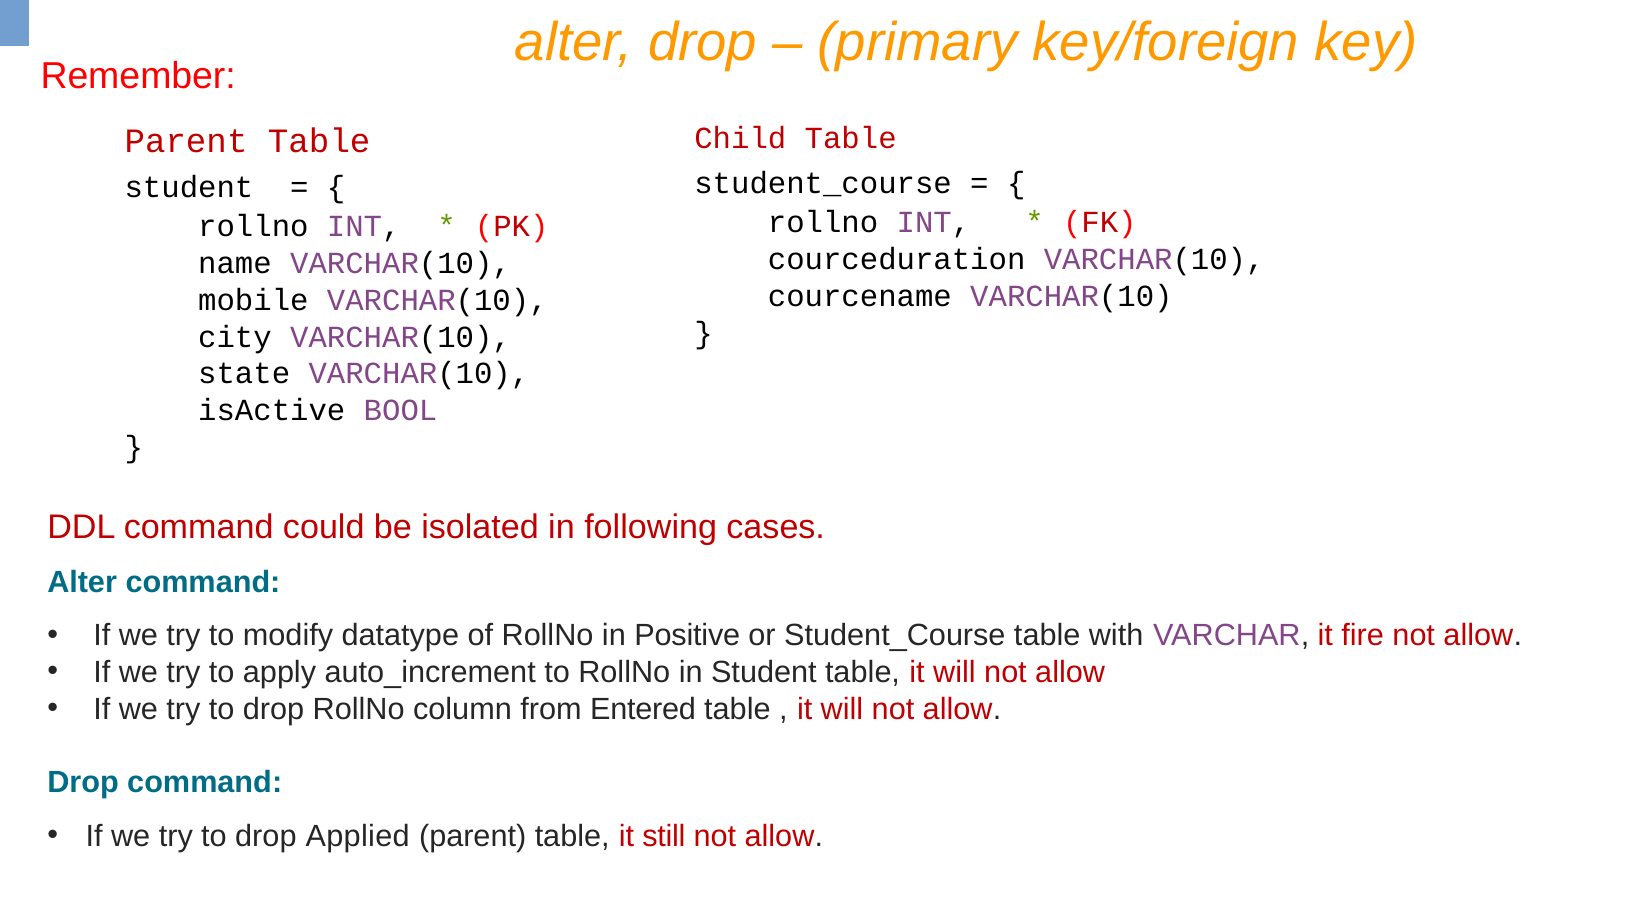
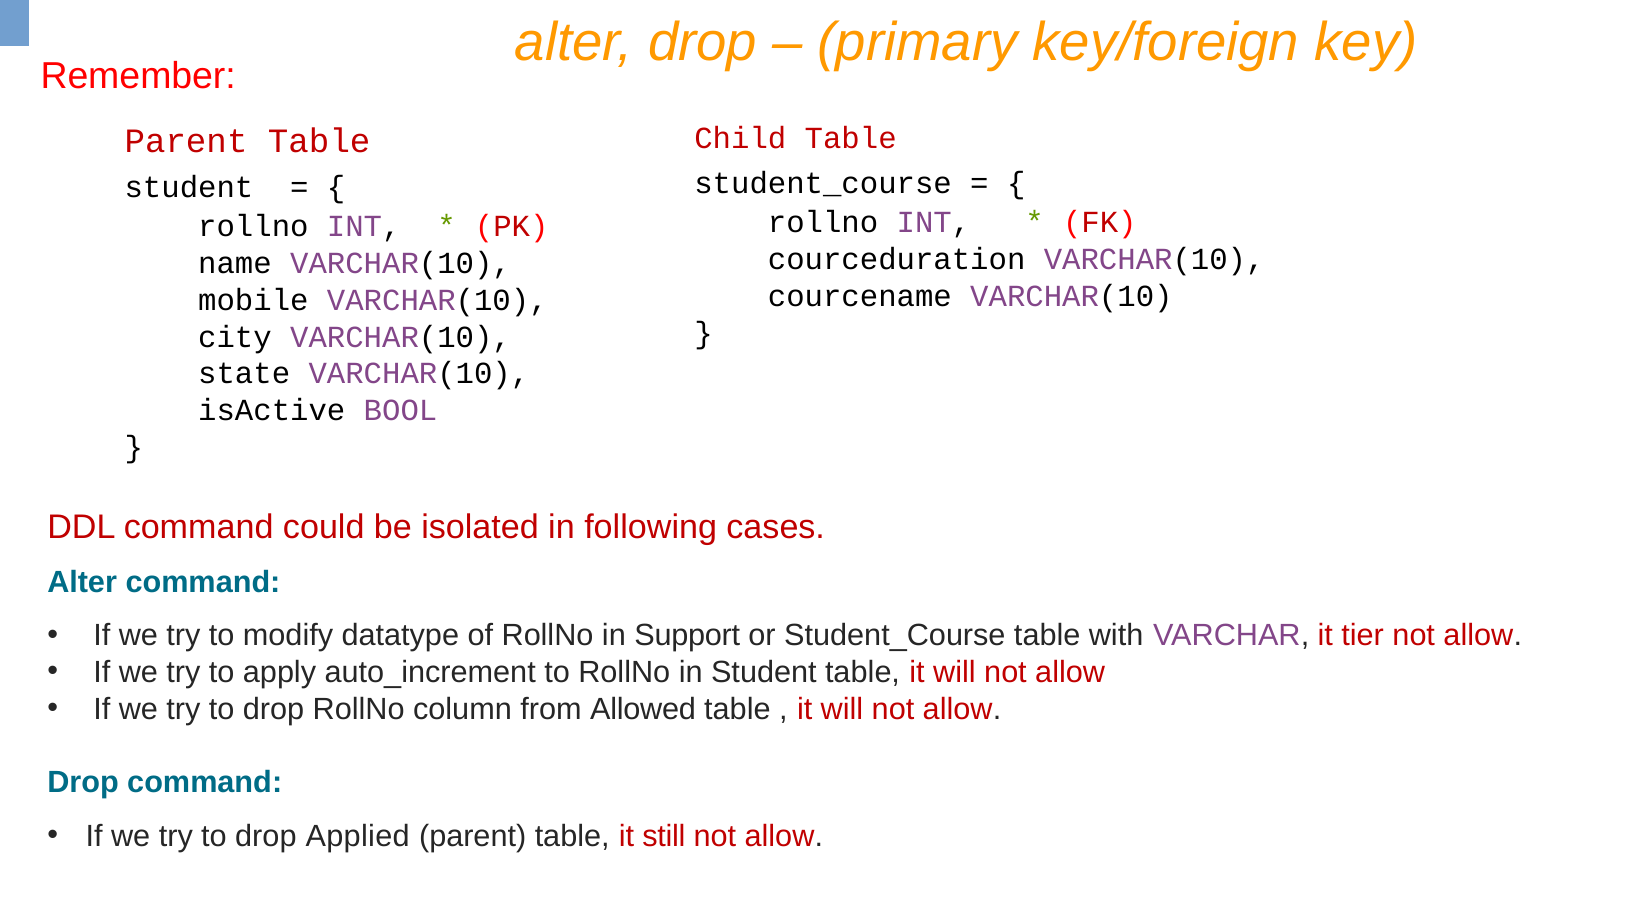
Positive: Positive -> Support
fire: fire -> tier
Entered: Entered -> Allowed
